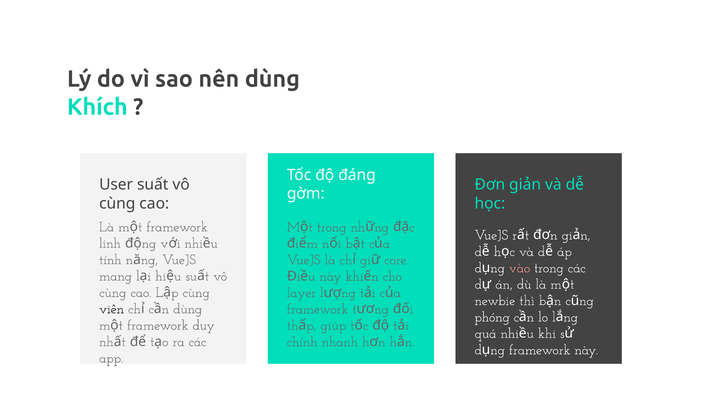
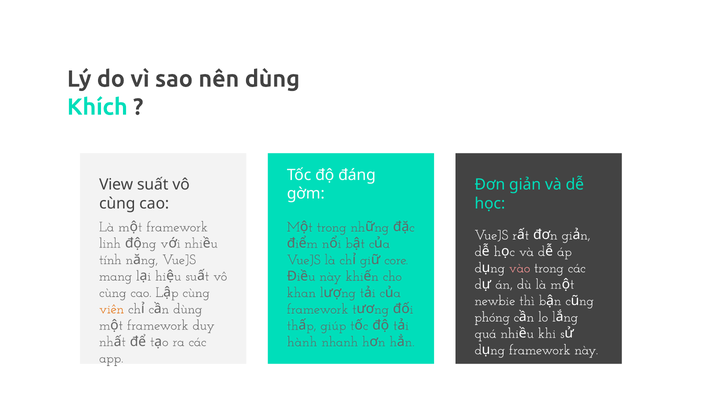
User: User -> View
layer: layer -> khan
viên colour: black -> orange
chính: chính -> hành
